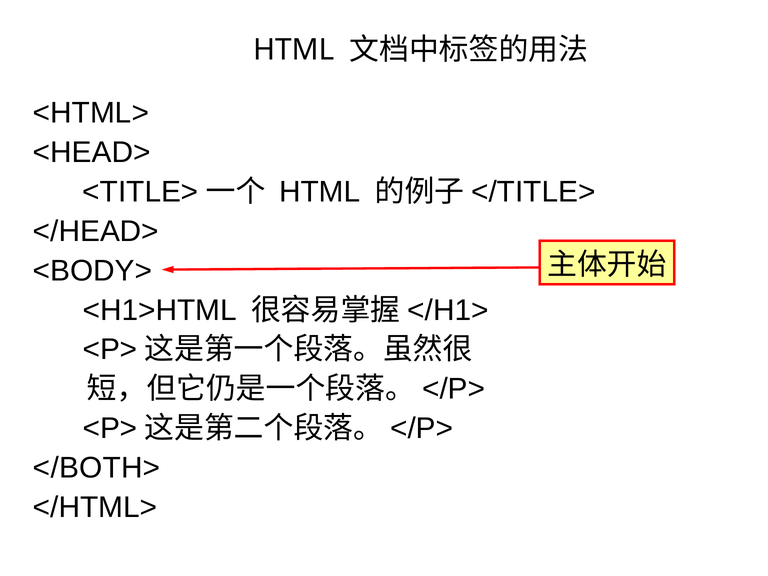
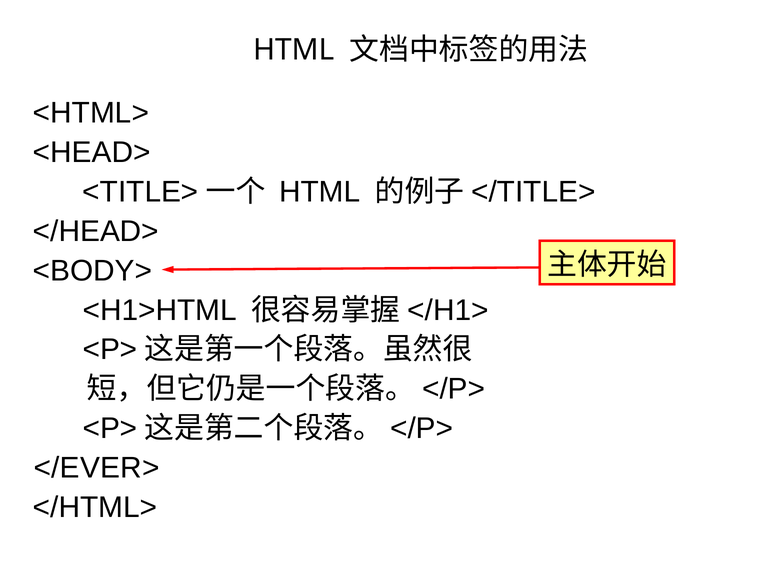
</BOTH>: </BOTH> -> </EVER>
